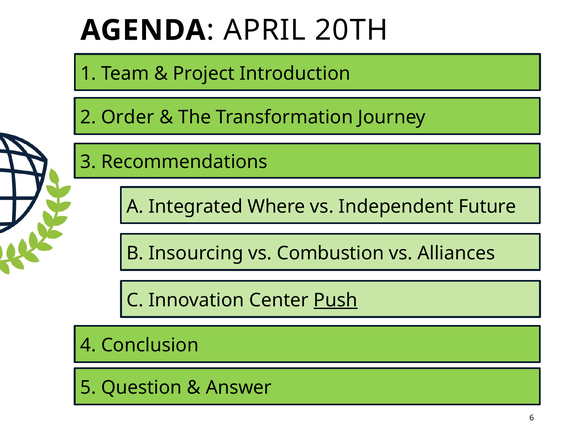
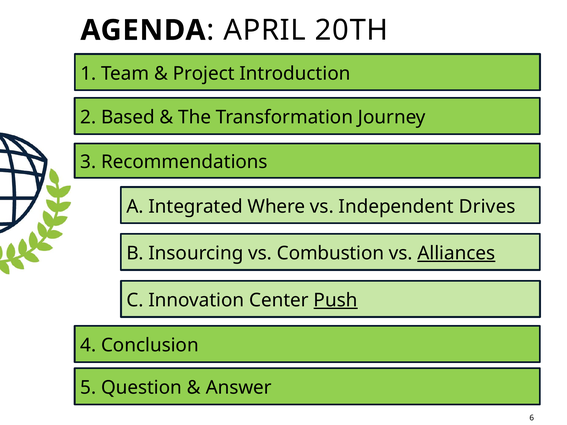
Order: Order -> Based
Future: Future -> Drives
Alliances underline: none -> present
